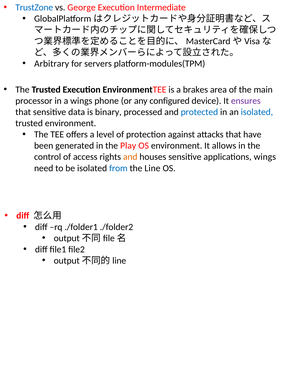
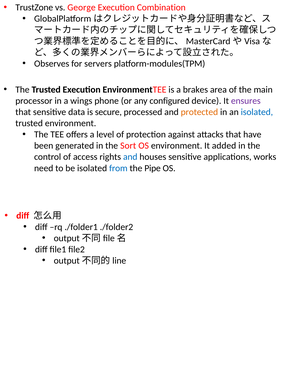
TrustZone colour: blue -> black
Intermediate: Intermediate -> Combination
Arbitrary: Arbitrary -> Observes
binary: binary -> secure
protected colour: blue -> orange
Play: Play -> Sort
allows: allows -> added
and at (130, 157) colour: orange -> blue
applications wings: wings -> works
Line: Line -> Pipe
